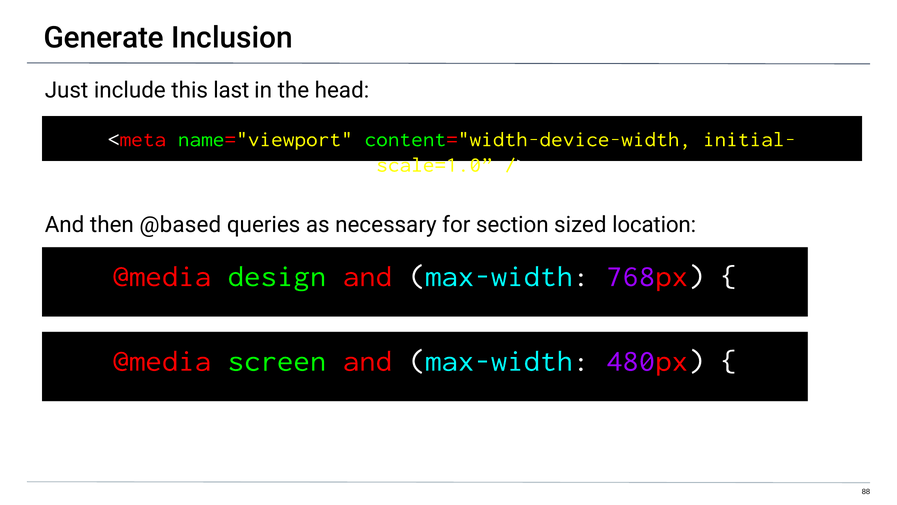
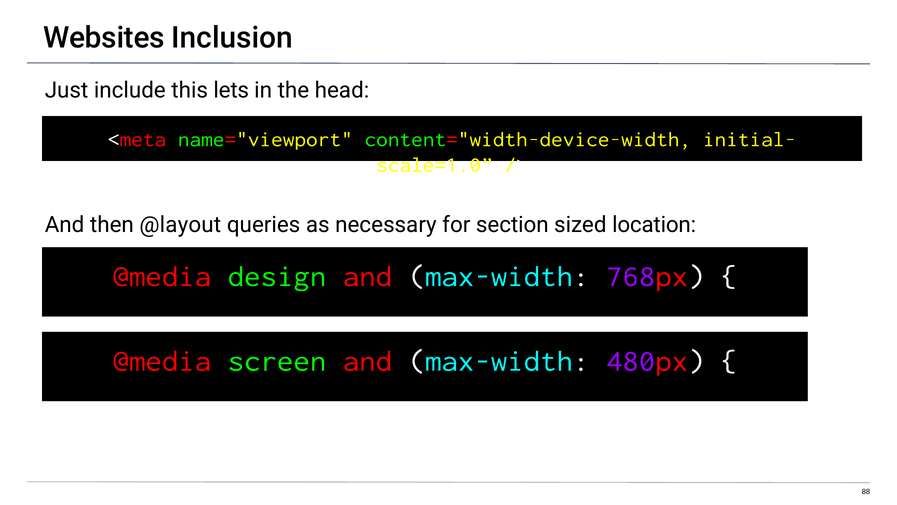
Generate: Generate -> Websites
last: last -> lets
@based: @based -> @layout
